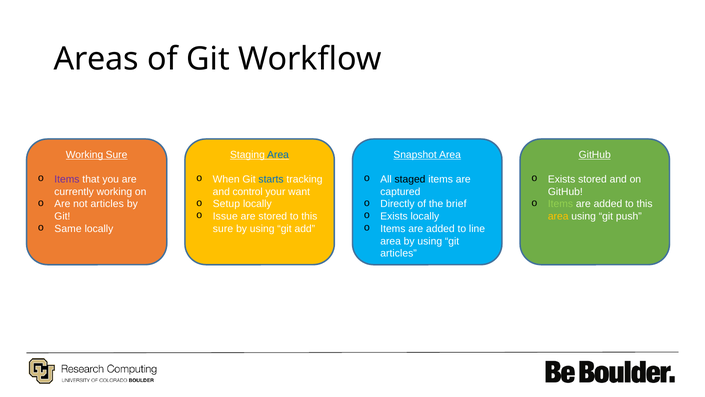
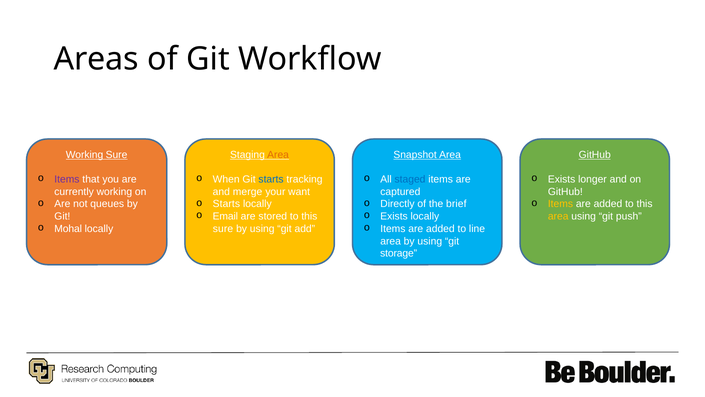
Area at (278, 154) colour: blue -> orange
staged colour: black -> blue
Exists stored: stored -> longer
control: control -> merge
not articles: articles -> queues
Setup at (226, 204): Setup -> Starts
Items at (560, 204) colour: light green -> yellow
Issue: Issue -> Email
Same: Same -> Mohal
articles at (399, 253): articles -> storage
